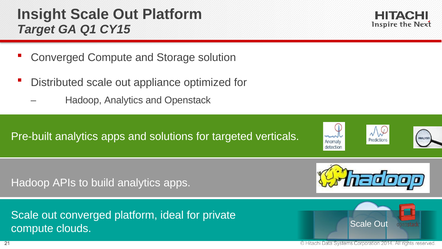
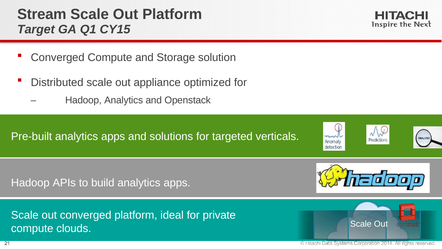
Insight: Insight -> Stream
